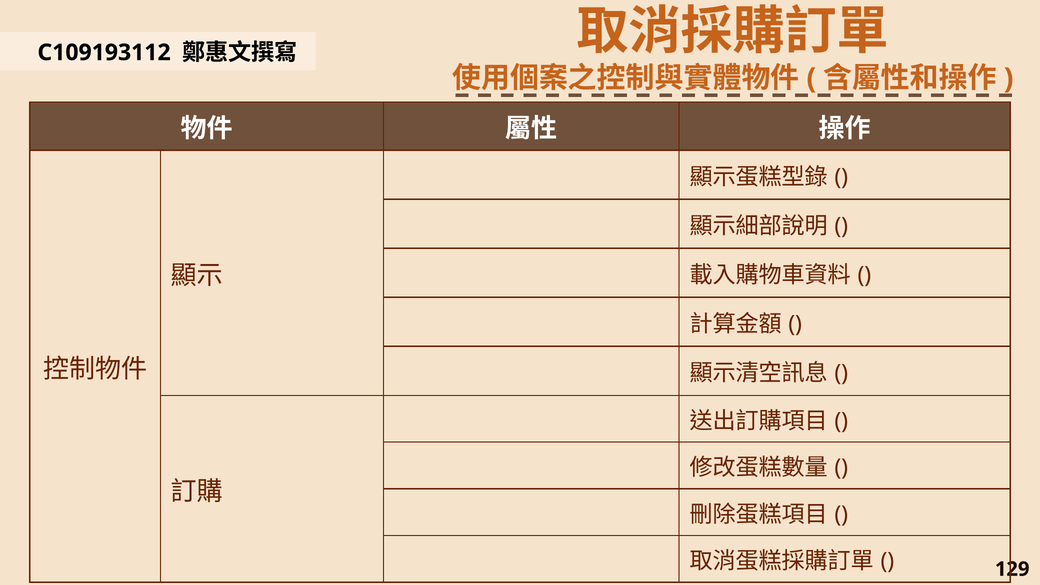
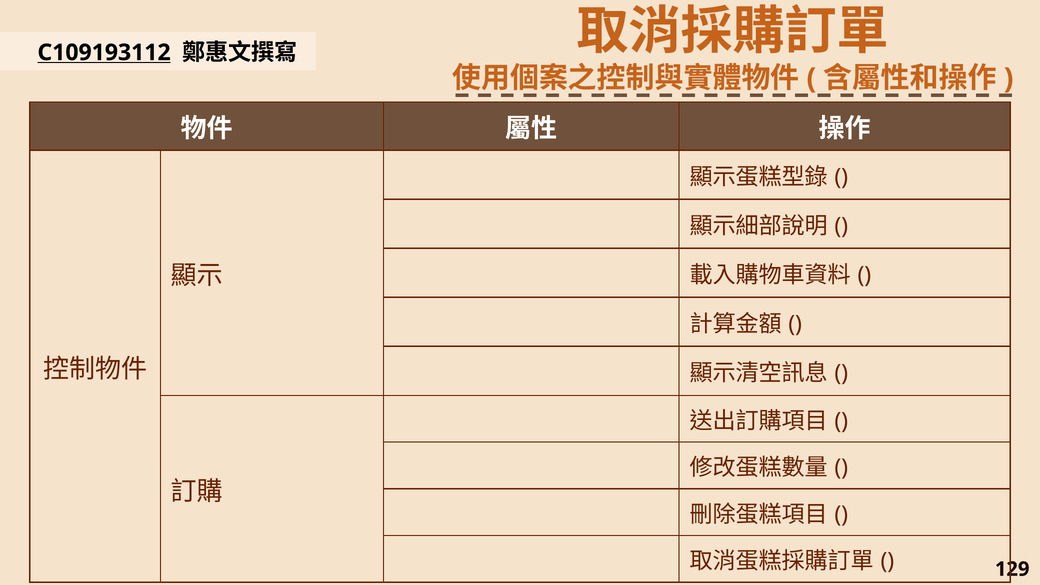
C109193112 underline: none -> present
